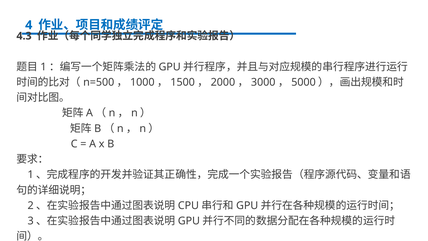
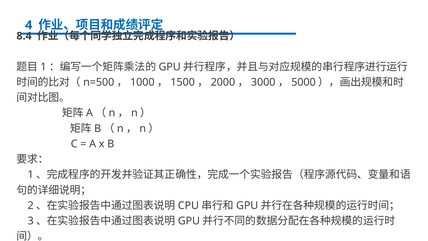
4.3: 4.3 -> 8.4
